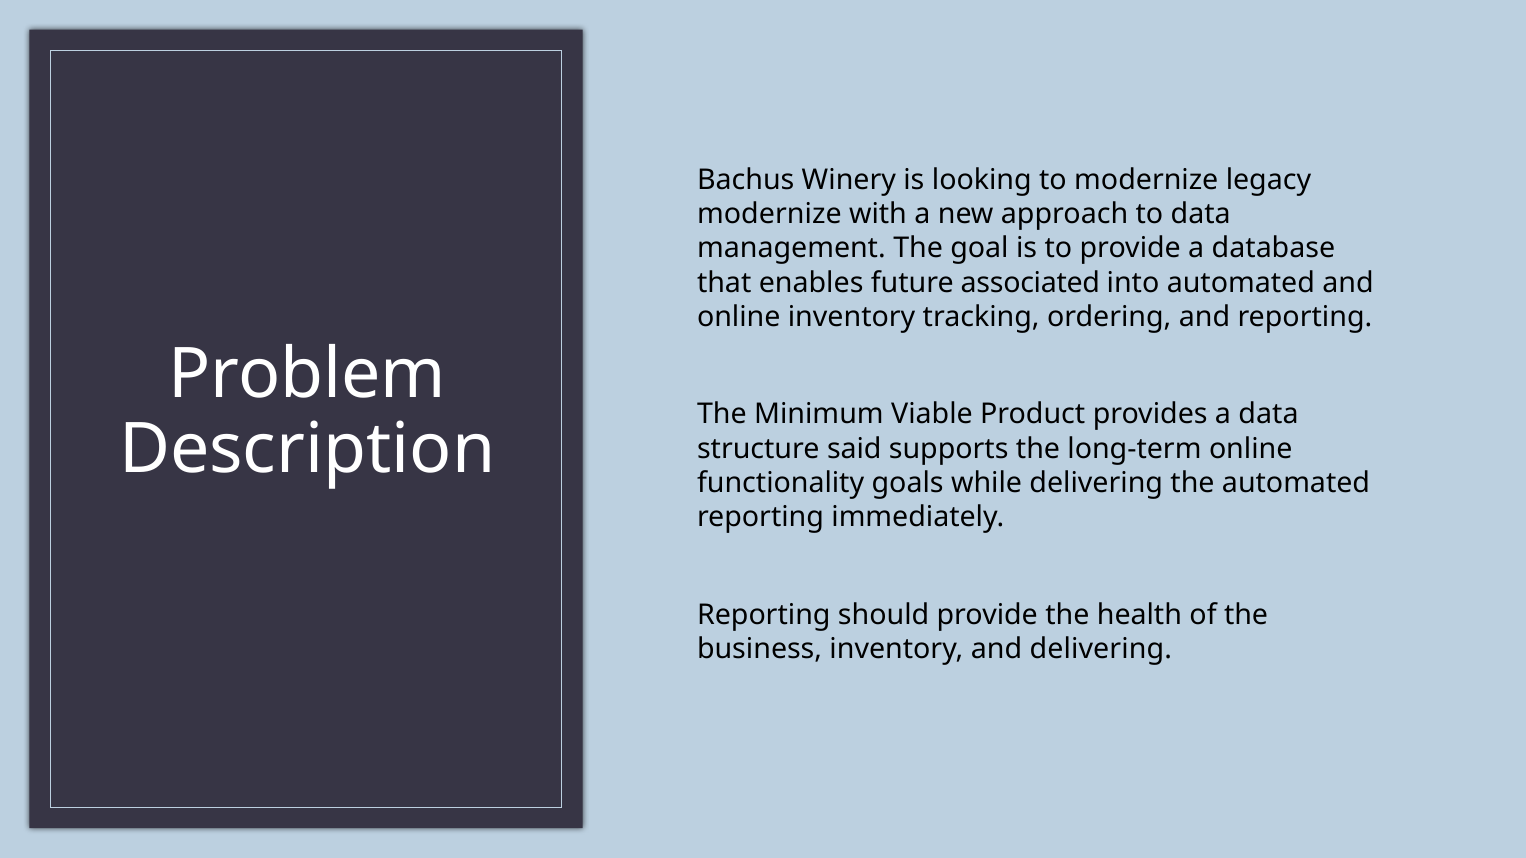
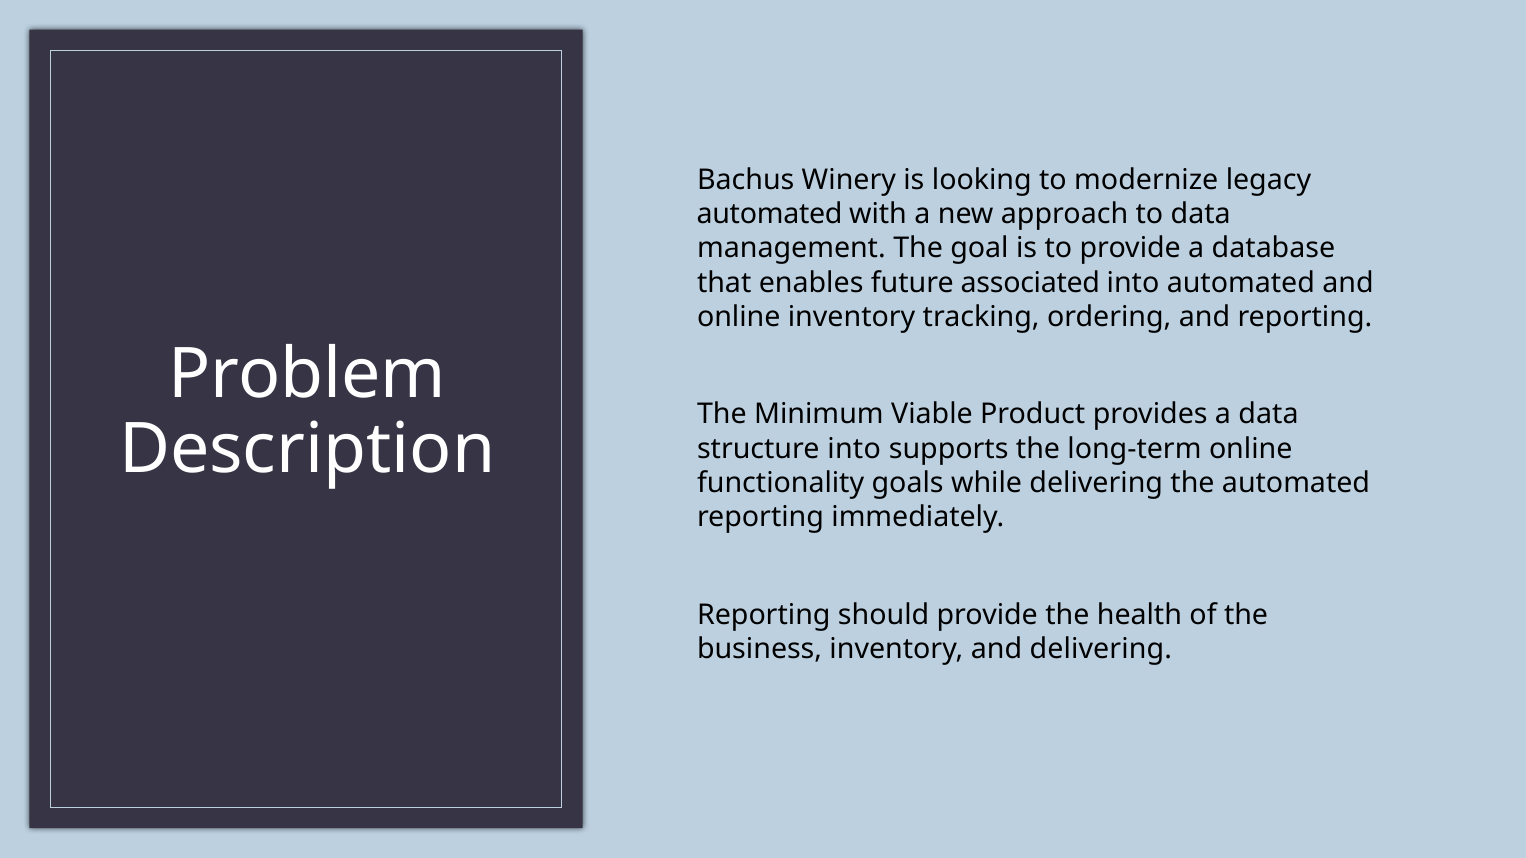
modernize at (769, 214): modernize -> automated
structure said: said -> into
